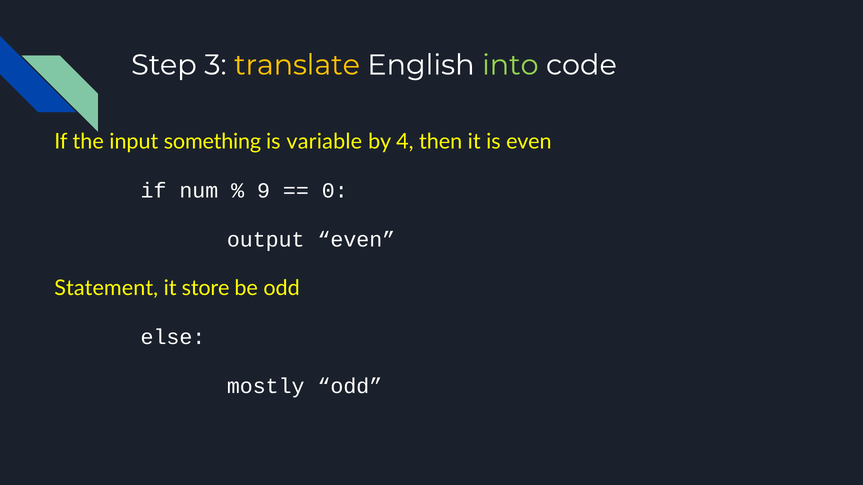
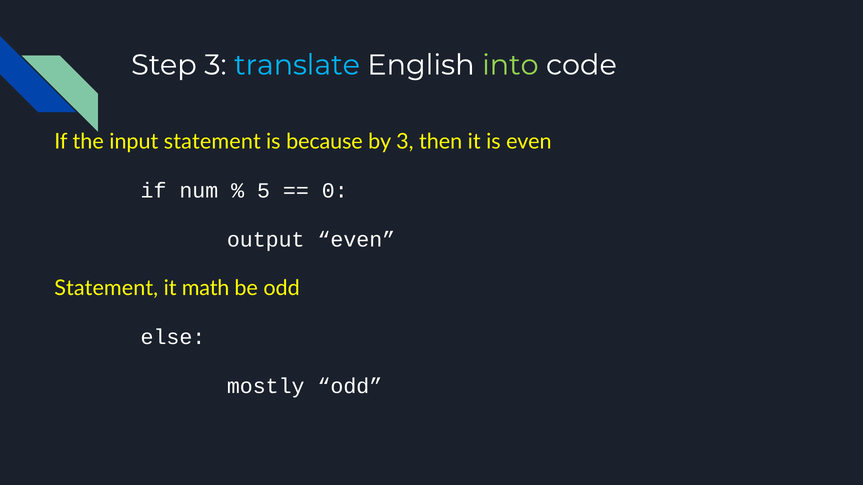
translate colour: yellow -> light blue
input something: something -> statement
variable: variable -> because
by 4: 4 -> 3
9: 9 -> 5
store: store -> math
